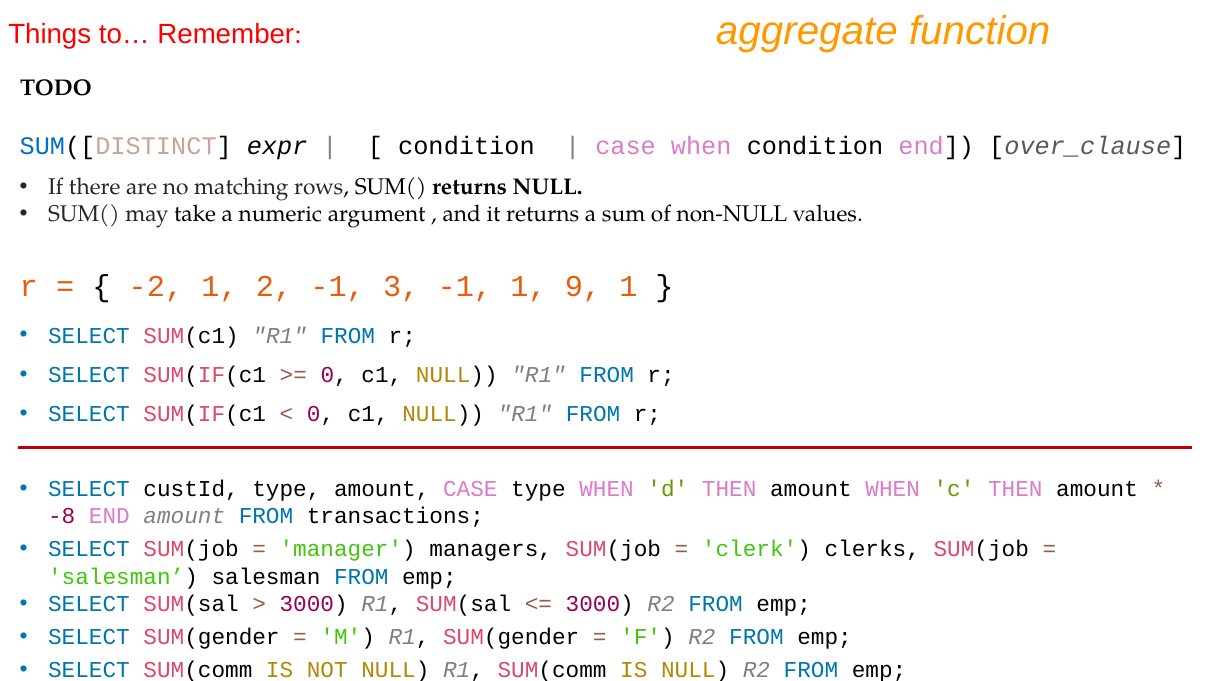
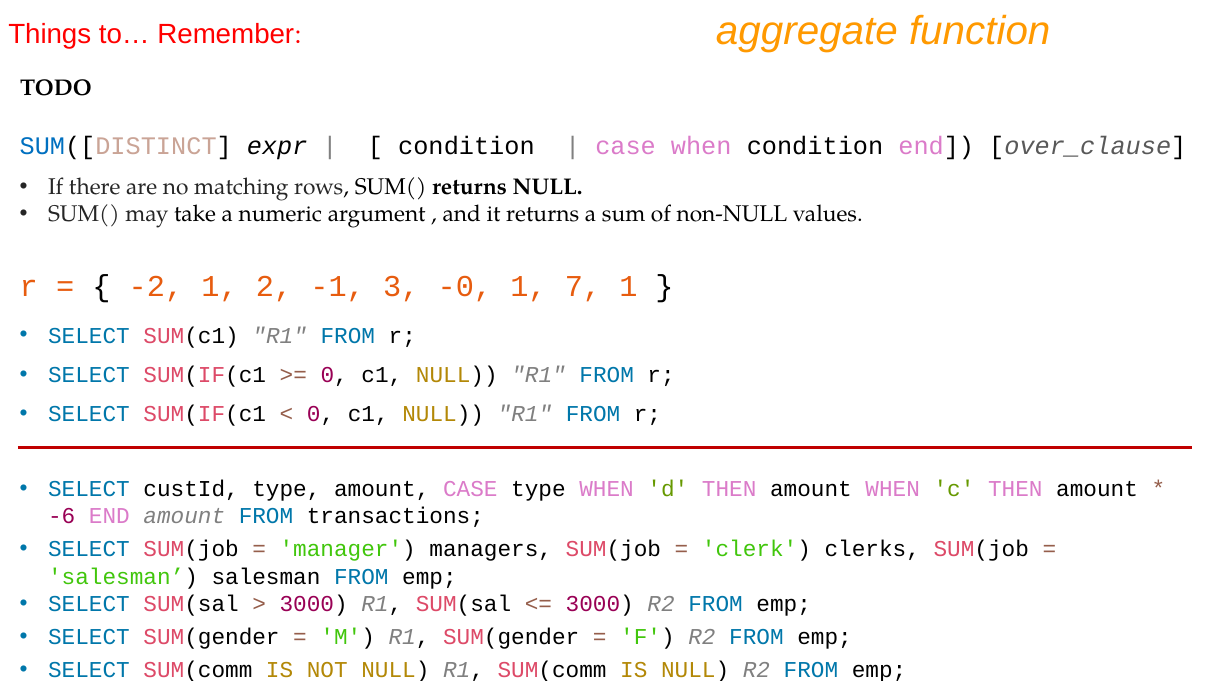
3 -1: -1 -> -0
9: 9 -> 7
-8: -8 -> -6
